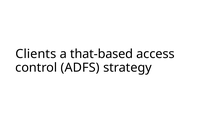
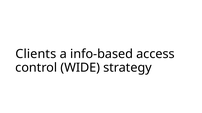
that-based: that-based -> info-based
ADFS: ADFS -> WIDE
